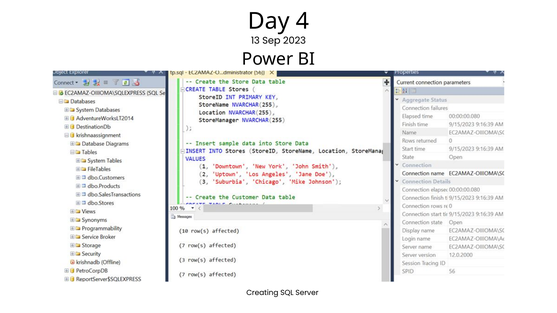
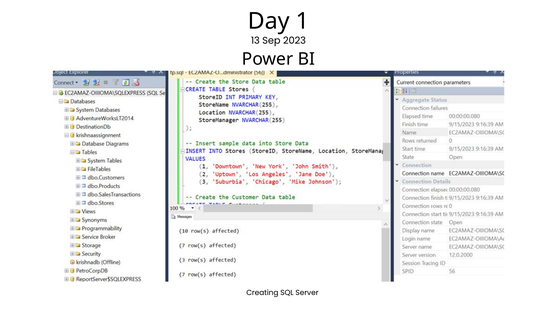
4: 4 -> 1
